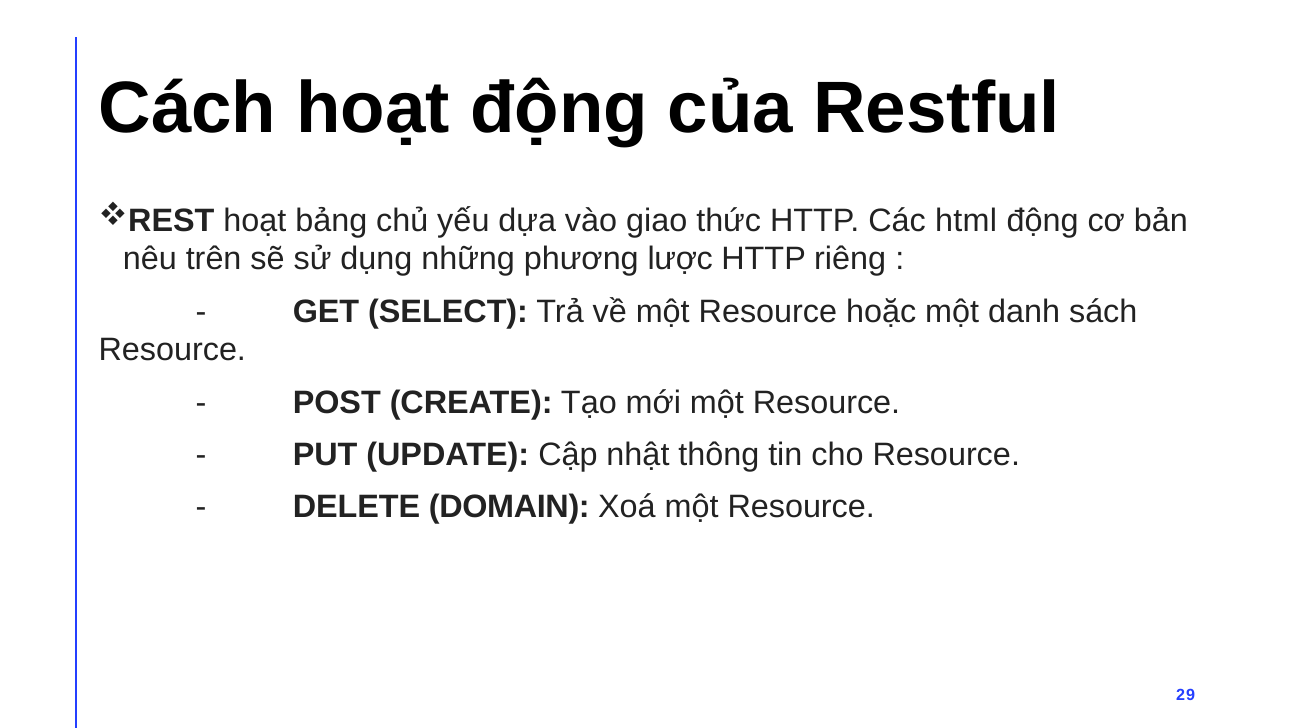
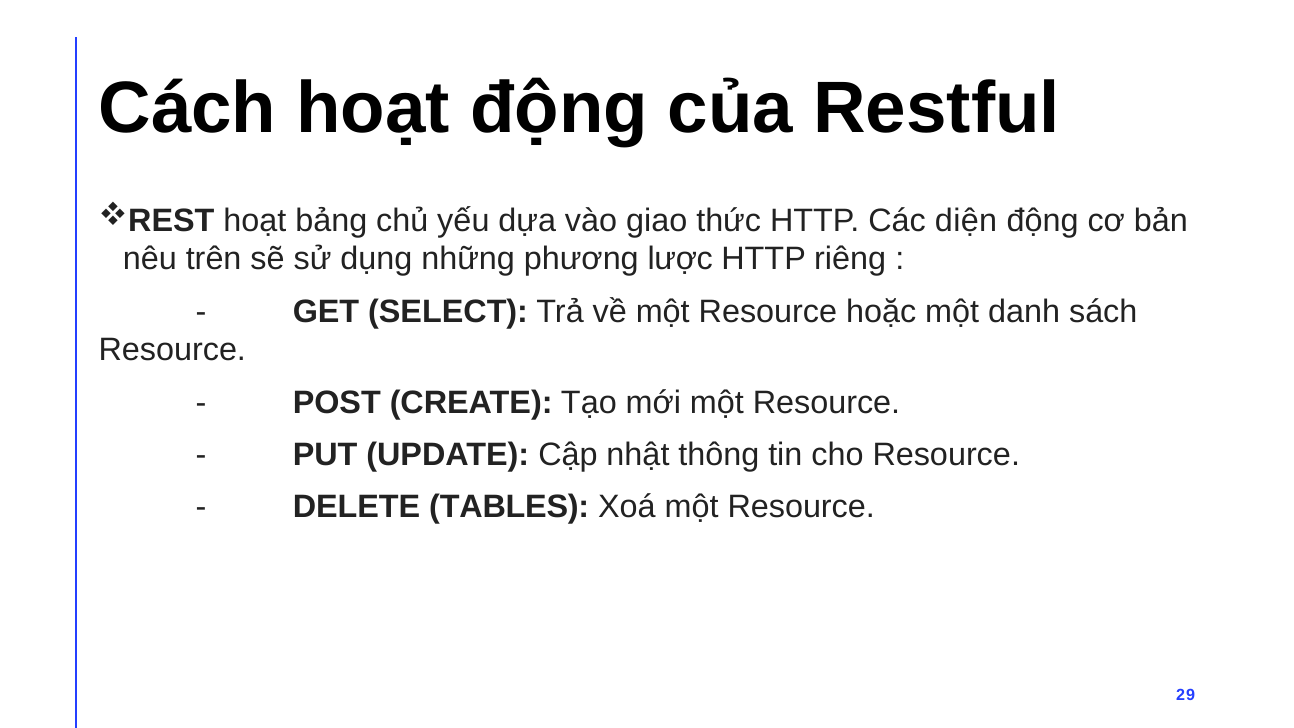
html: html -> diện
DOMAIN: DOMAIN -> TABLES
